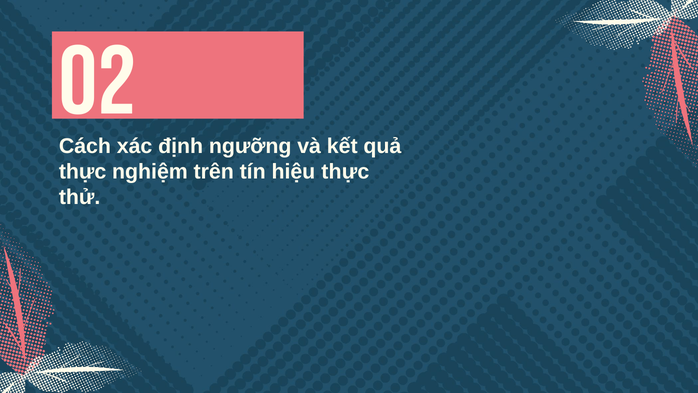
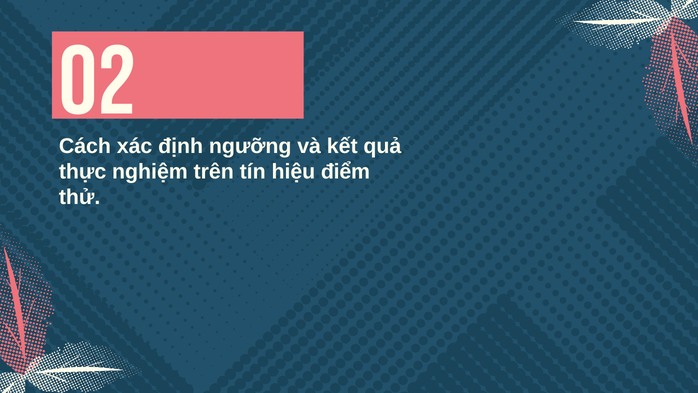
hiệu thực: thực -> điểm
